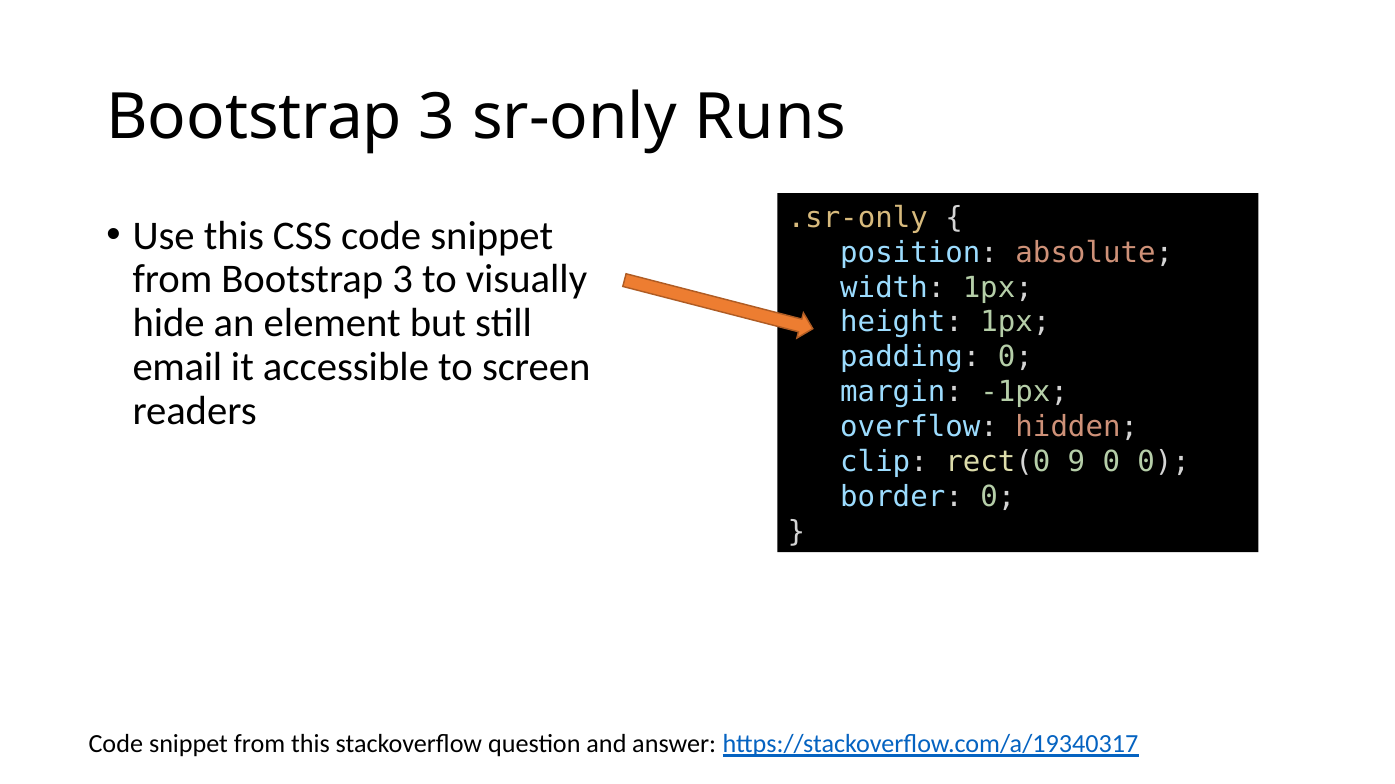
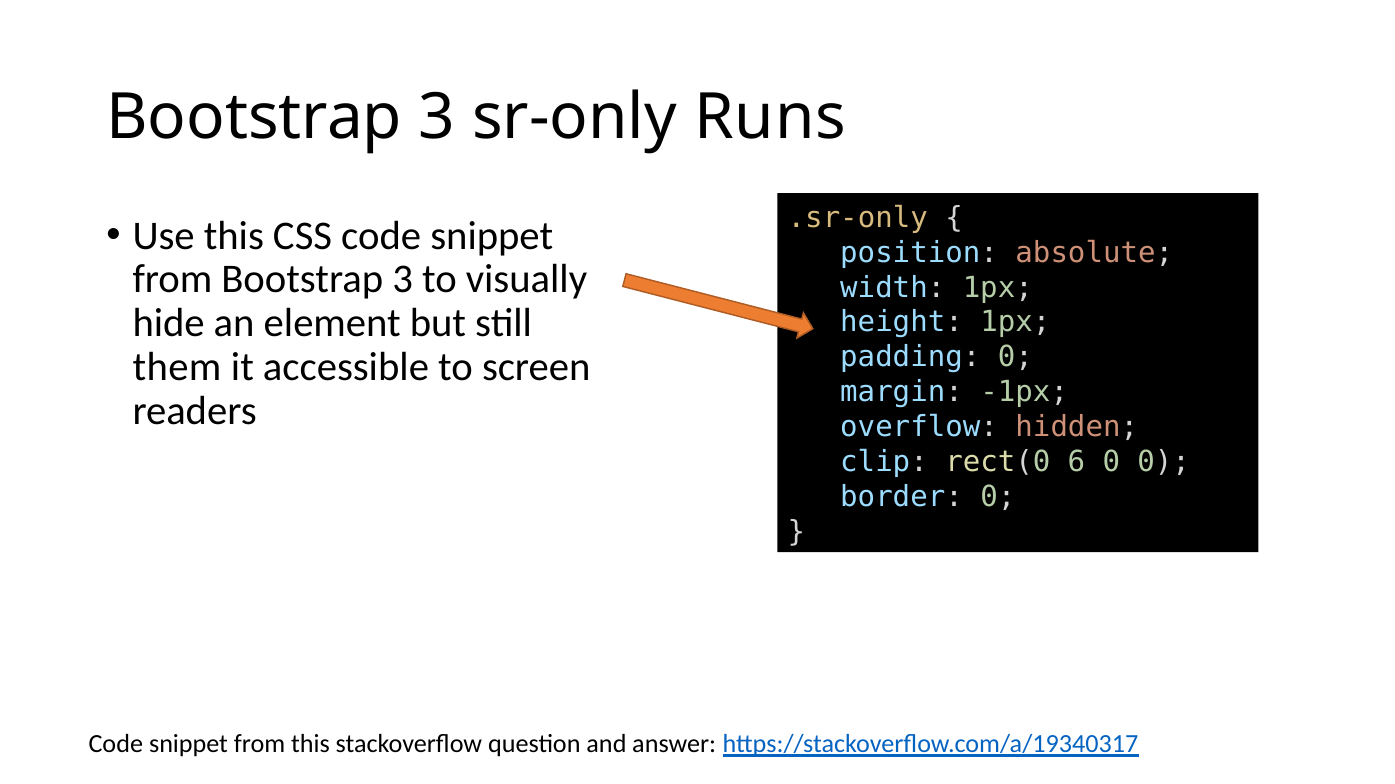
email: email -> them
9: 9 -> 6
